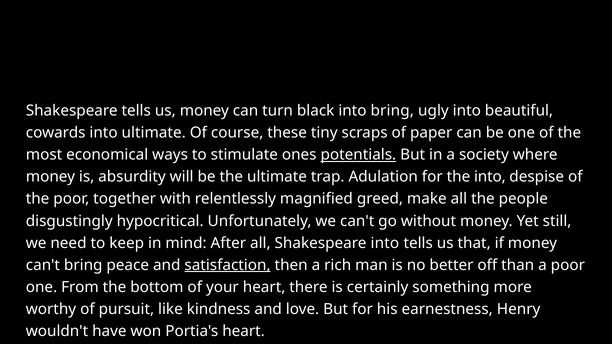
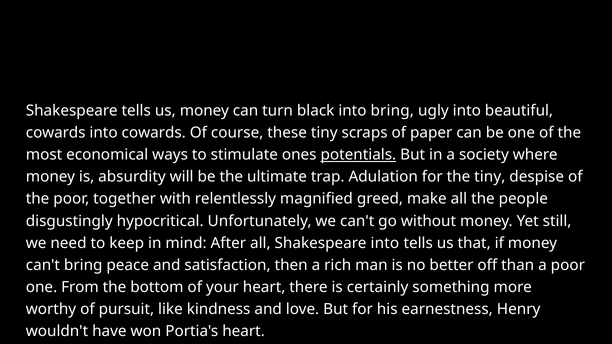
into ultimate: ultimate -> cowards
the into: into -> tiny
satisfaction underline: present -> none
